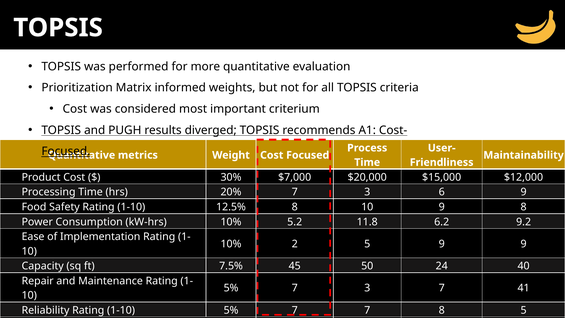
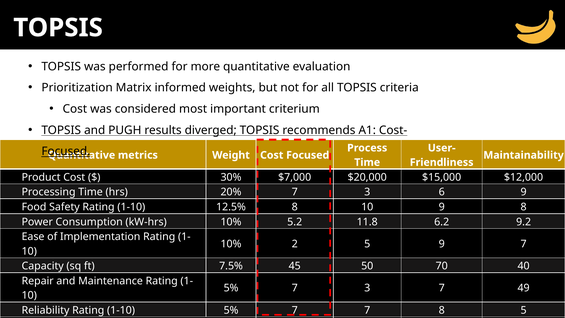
9 9: 9 -> 7
24: 24 -> 70
41: 41 -> 49
